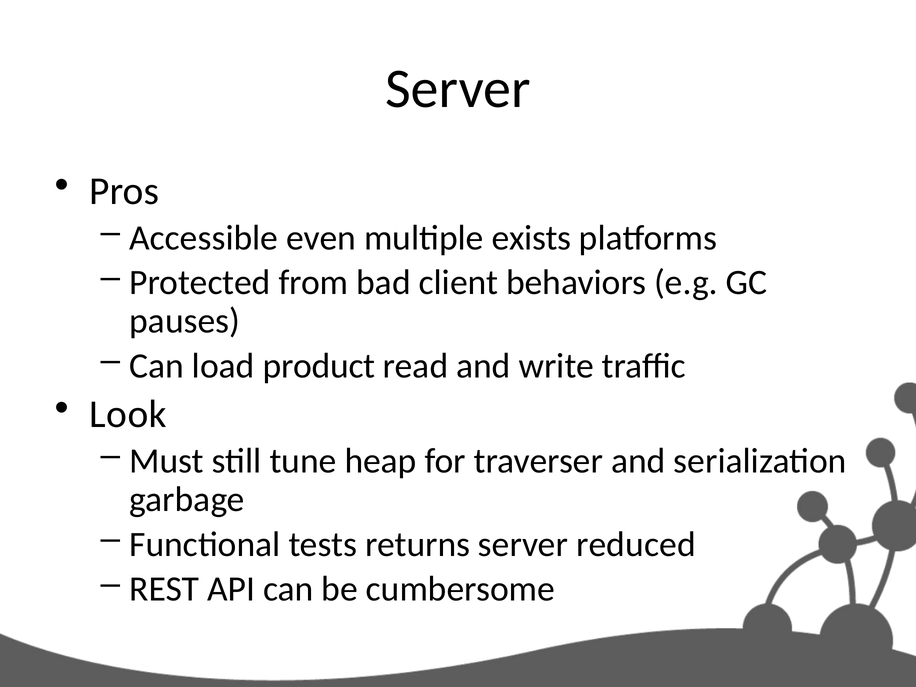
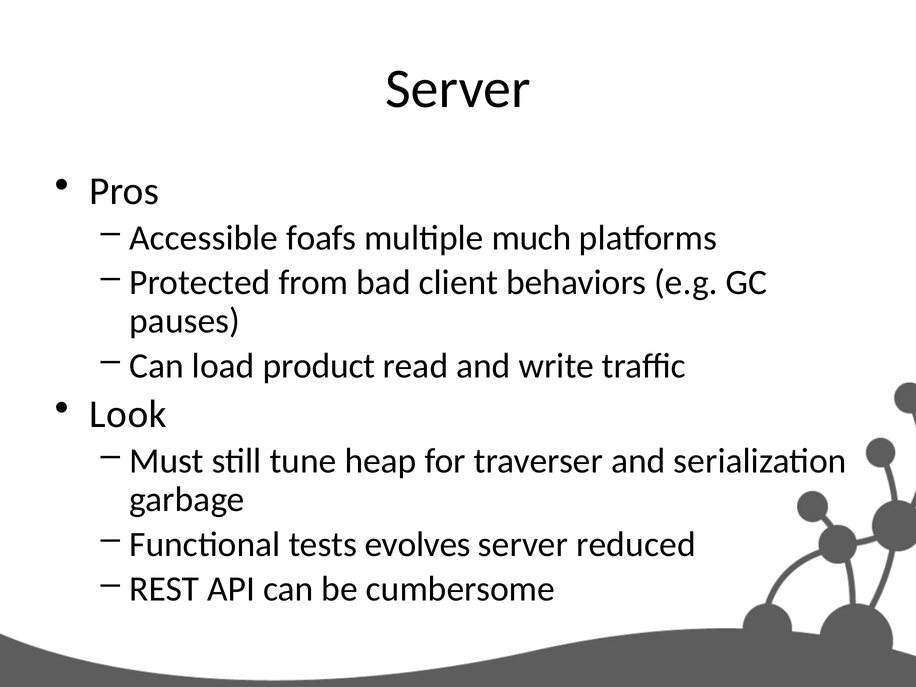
even: even -> foafs
exists: exists -> much
returns: returns -> evolves
